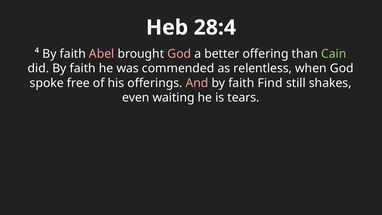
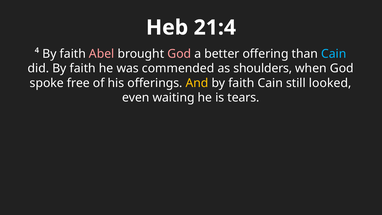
28:4: 28:4 -> 21:4
Cain at (334, 54) colour: light green -> light blue
relentless: relentless -> shoulders
And colour: pink -> yellow
faith Find: Find -> Cain
shakes: shakes -> looked
